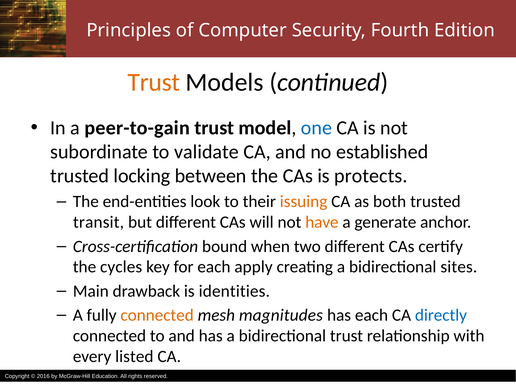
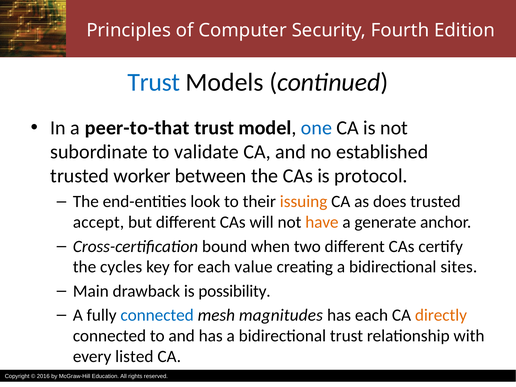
Trust at (154, 82) colour: orange -> blue
peer-to-gain: peer-to-gain -> peer-to-that
locking: locking -> worker
protects: protects -> protocol
both: both -> does
transit: transit -> accept
apply: apply -> value
identities: identities -> possibility
connected at (157, 315) colour: orange -> blue
directly colour: blue -> orange
